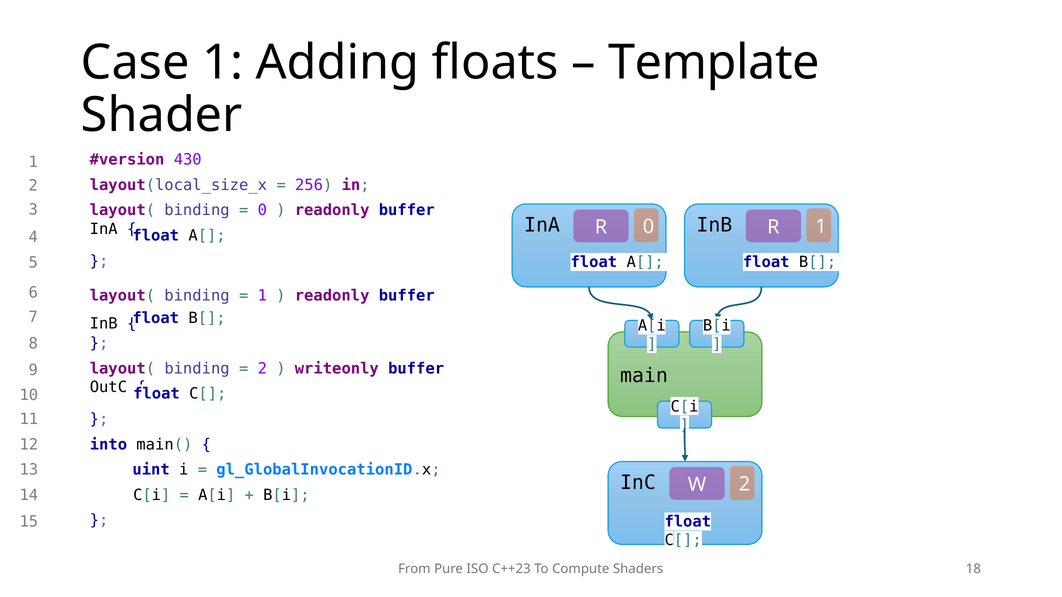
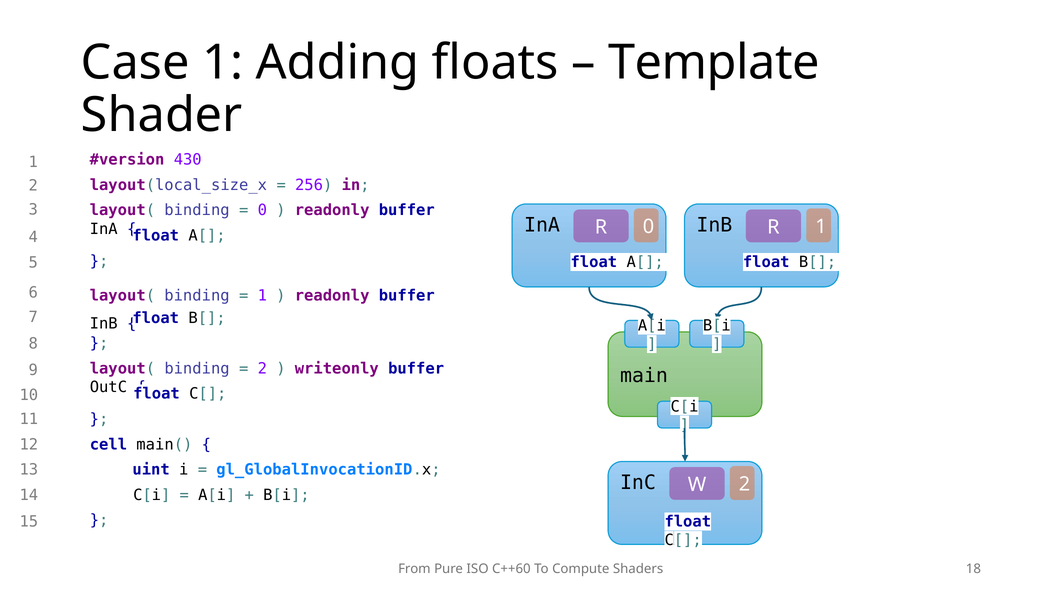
into: into -> cell
C++23: C++23 -> C++60
